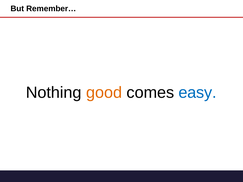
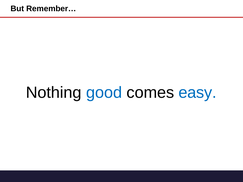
good colour: orange -> blue
